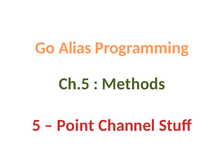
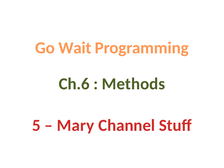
Alias: Alias -> Wait
Ch.5: Ch.5 -> Ch.6
Point: Point -> Mary
